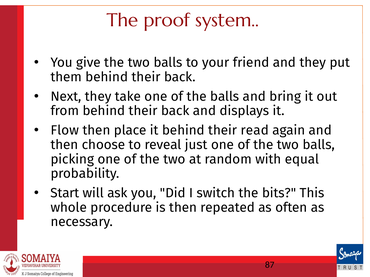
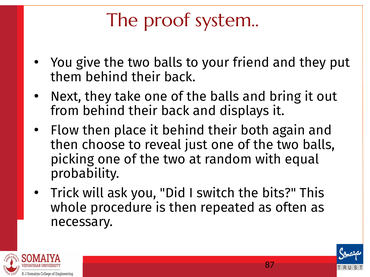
read: read -> both
Start: Start -> Trick
